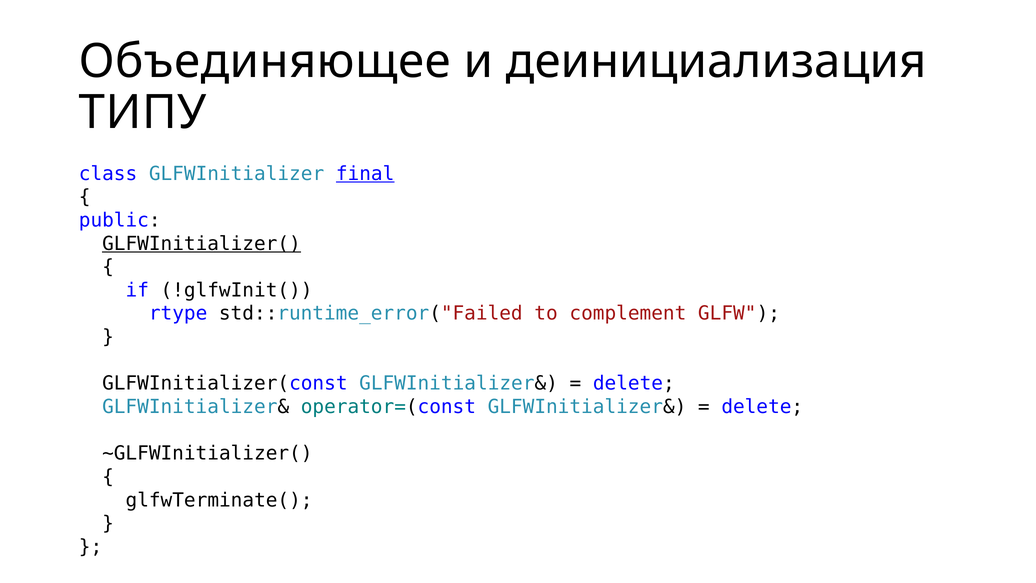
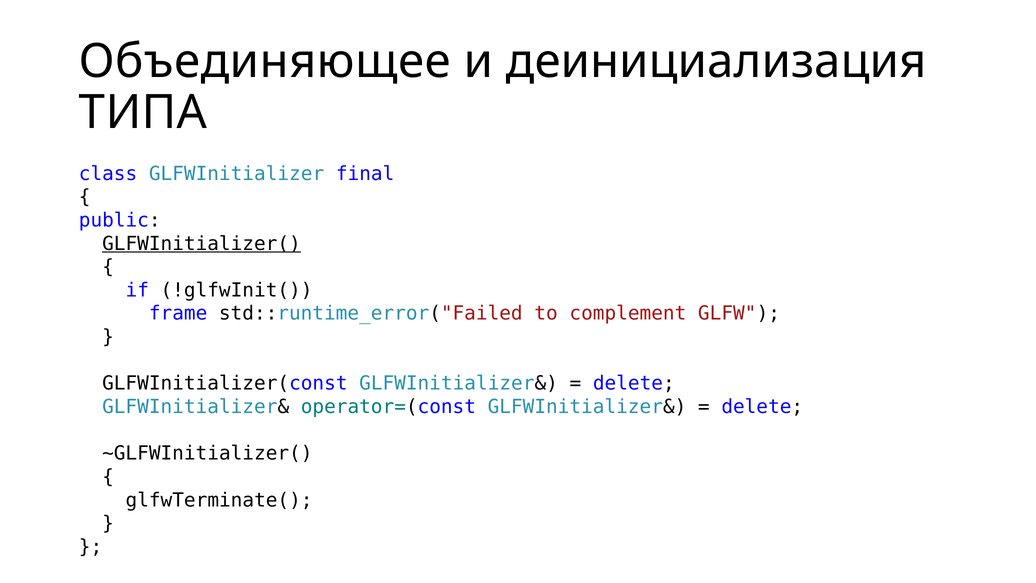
ТИПУ: ТИПУ -> ТИПА
final underline: present -> none
rtype: rtype -> frame
